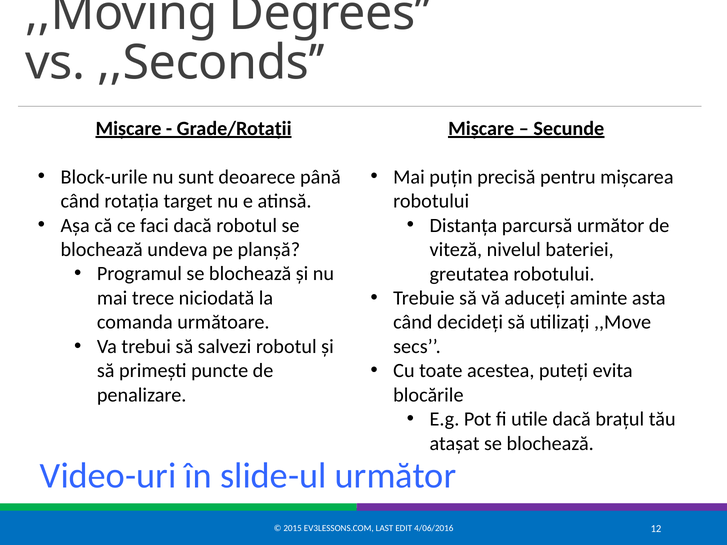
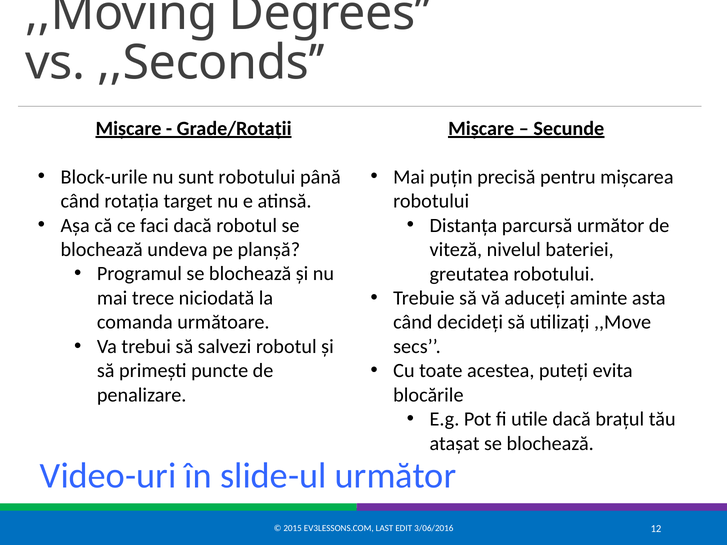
sunt deoarece: deoarece -> robotului
4/06/2016: 4/06/2016 -> 3/06/2016
